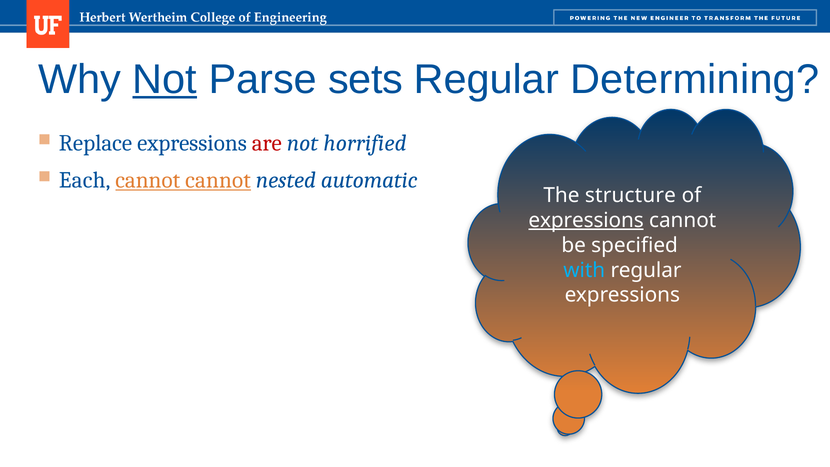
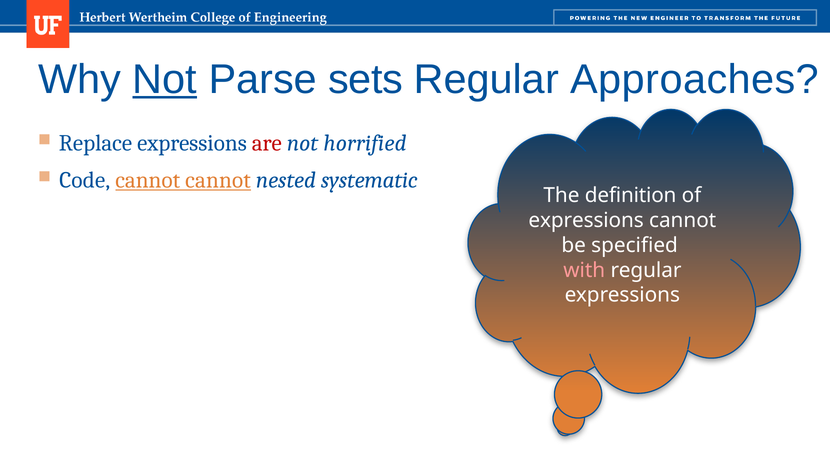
Determining: Determining -> Approaches
Each: Each -> Code
automatic: automatic -> systematic
structure: structure -> definition
expressions at (586, 220) underline: present -> none
with colour: light blue -> pink
